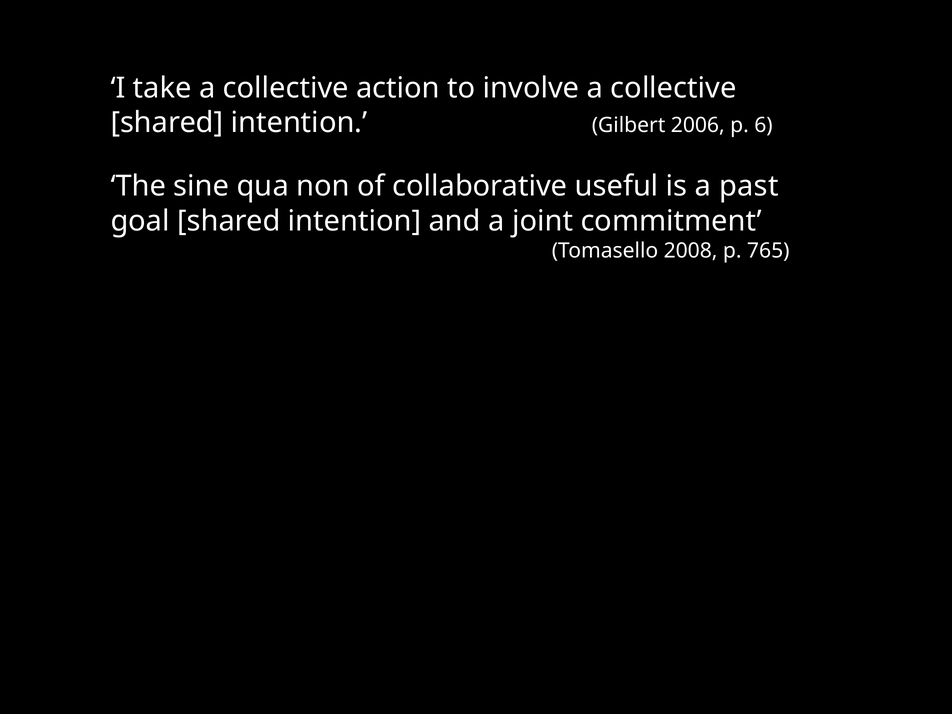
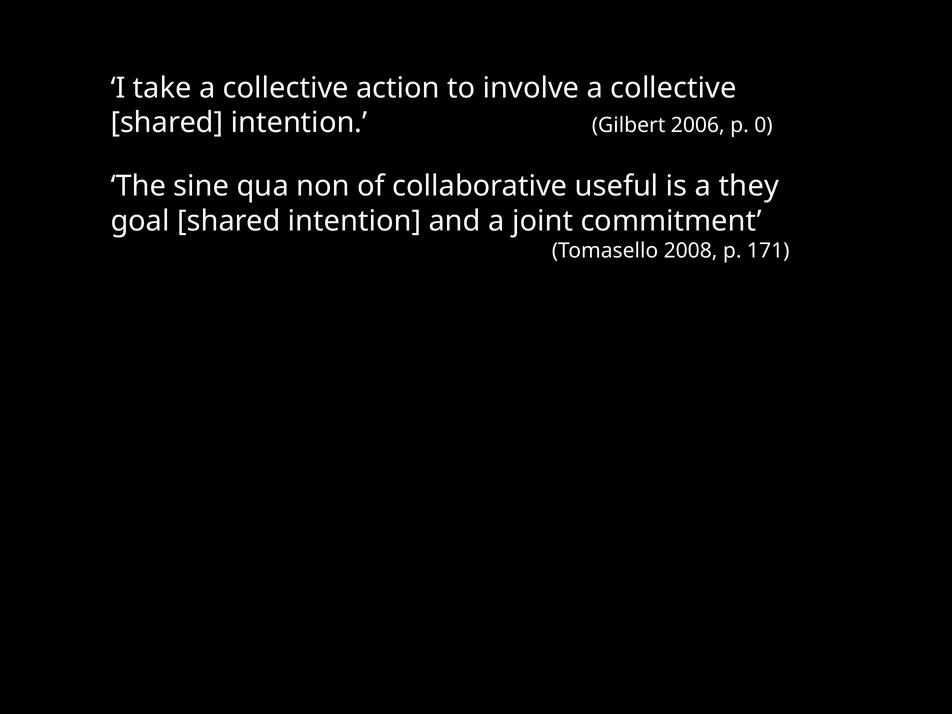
6: 6 -> 0
past: past -> they
765: 765 -> 171
